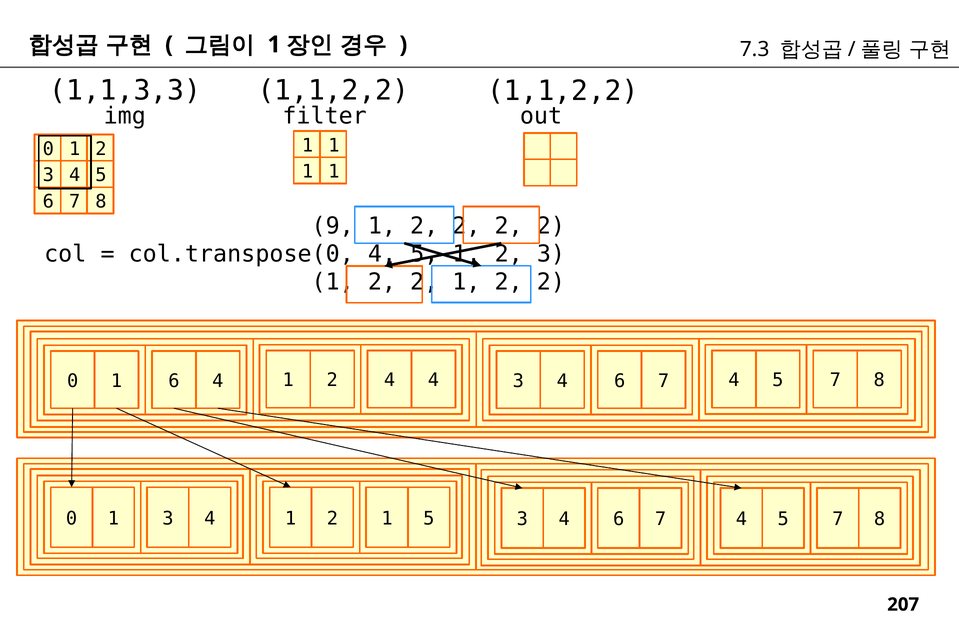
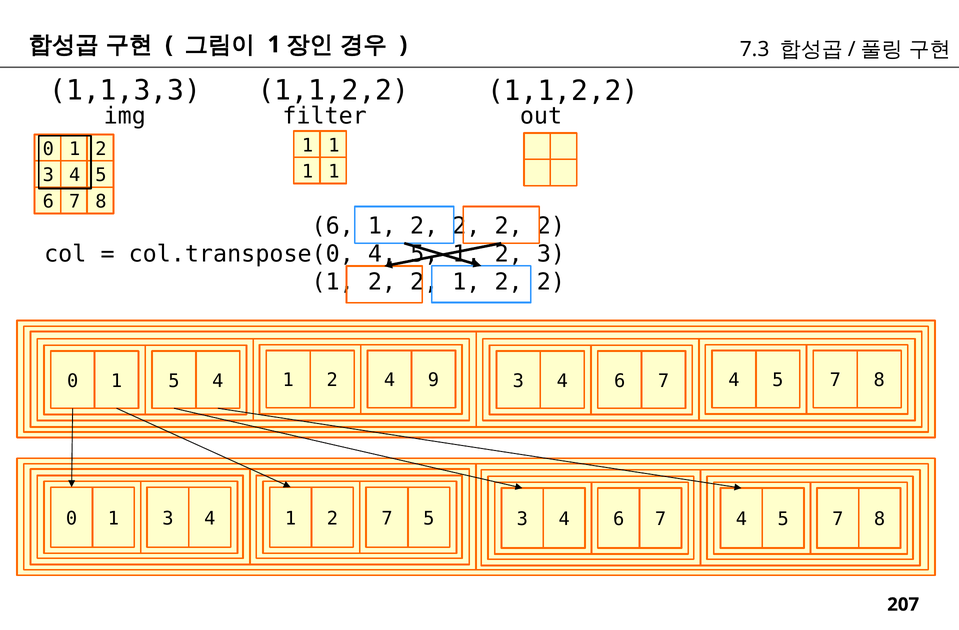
9 at (333, 226): 9 -> 6
1 6: 6 -> 5
4 4: 4 -> 9
1 2 1: 1 -> 7
